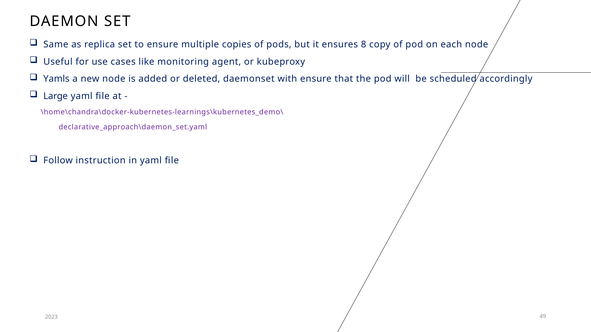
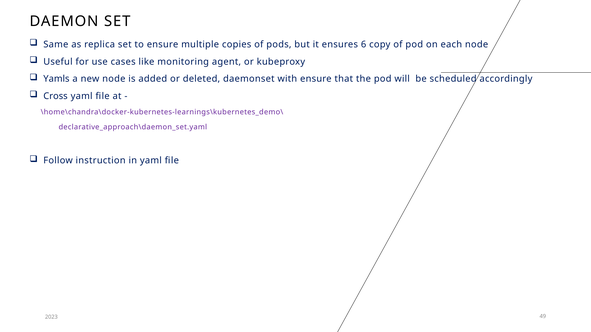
8: 8 -> 6
Large: Large -> Cross
